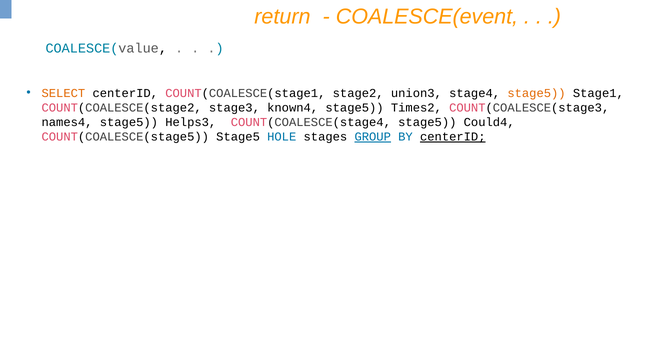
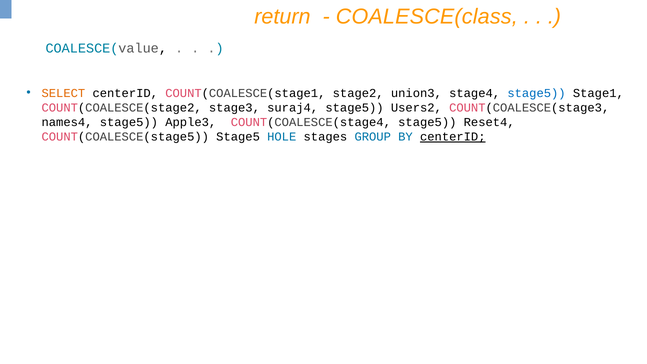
COALESCE(event: COALESCE(event -> COALESCE(class
stage5 at (537, 93) colour: orange -> blue
known4: known4 -> suraj4
Times2: Times2 -> Users2
Helps3: Helps3 -> Apple3
Could4: Could4 -> Reset4
GROUP underline: present -> none
